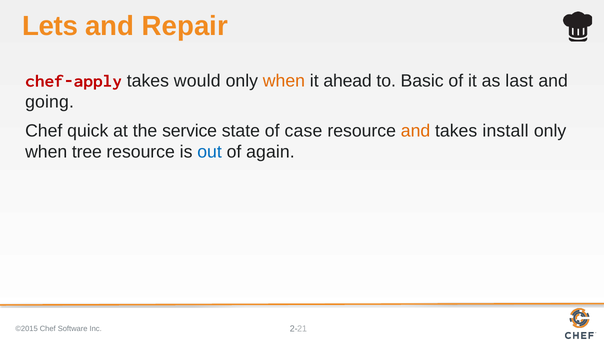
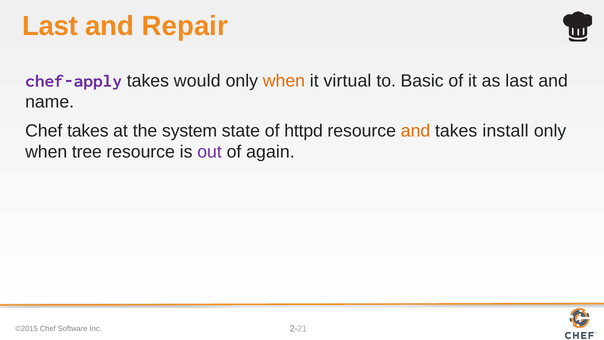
Lets at (50, 26): Lets -> Last
chef-apply colour: red -> purple
ahead: ahead -> virtual
going: going -> name
Chef quick: quick -> takes
service: service -> system
case: case -> httpd
out colour: blue -> purple
